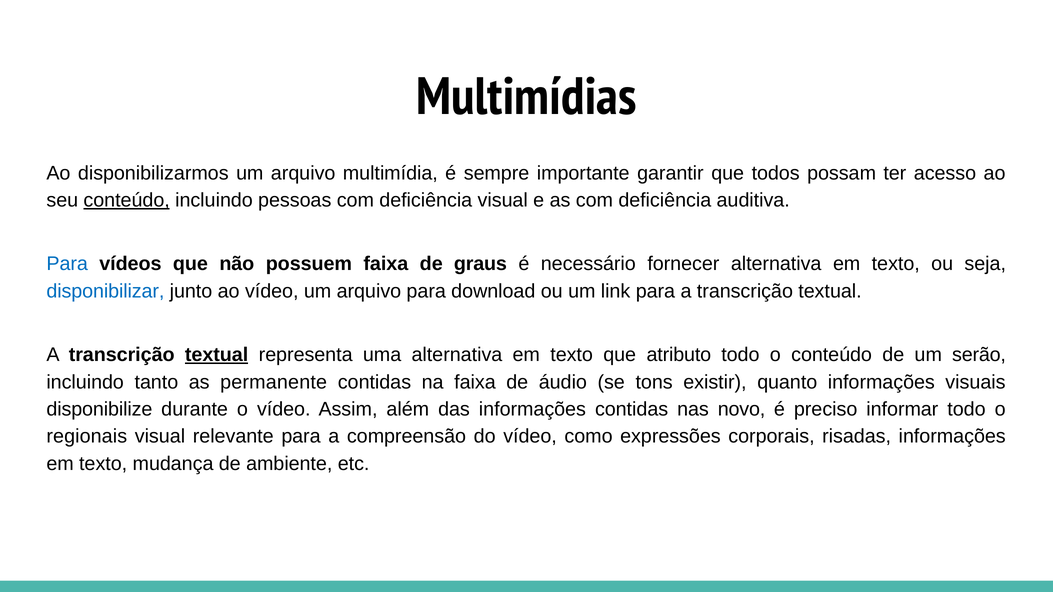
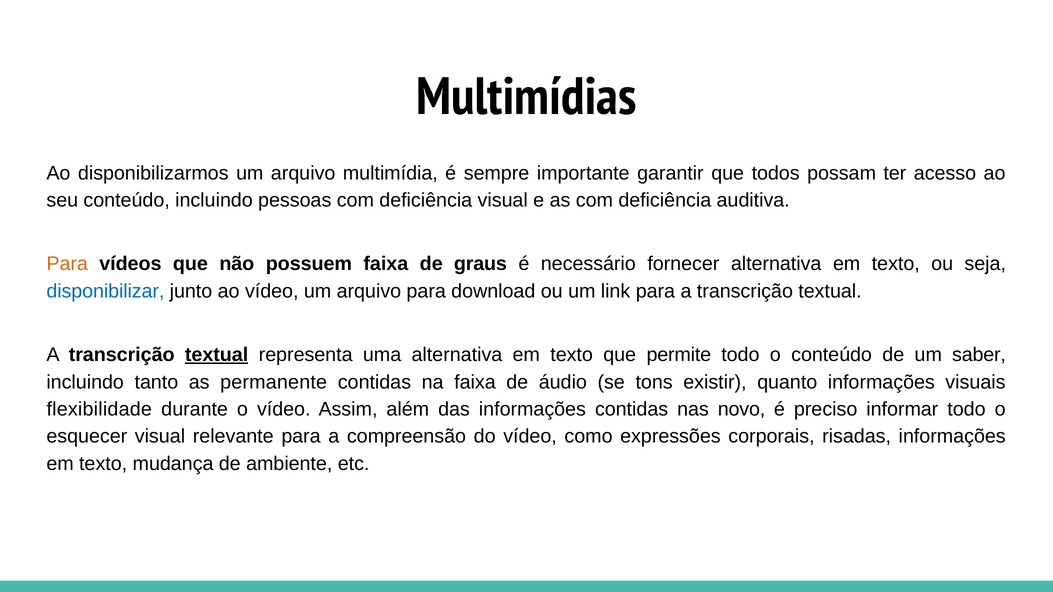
conteúdo at (127, 200) underline: present -> none
Para at (67, 264) colour: blue -> orange
atributo: atributo -> permite
serão: serão -> saber
disponibilize: disponibilize -> flexibilidade
regionais: regionais -> esquecer
